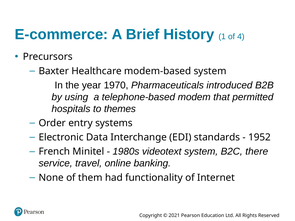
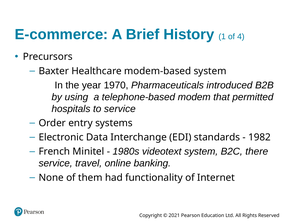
to themes: themes -> service
1952: 1952 -> 1982
